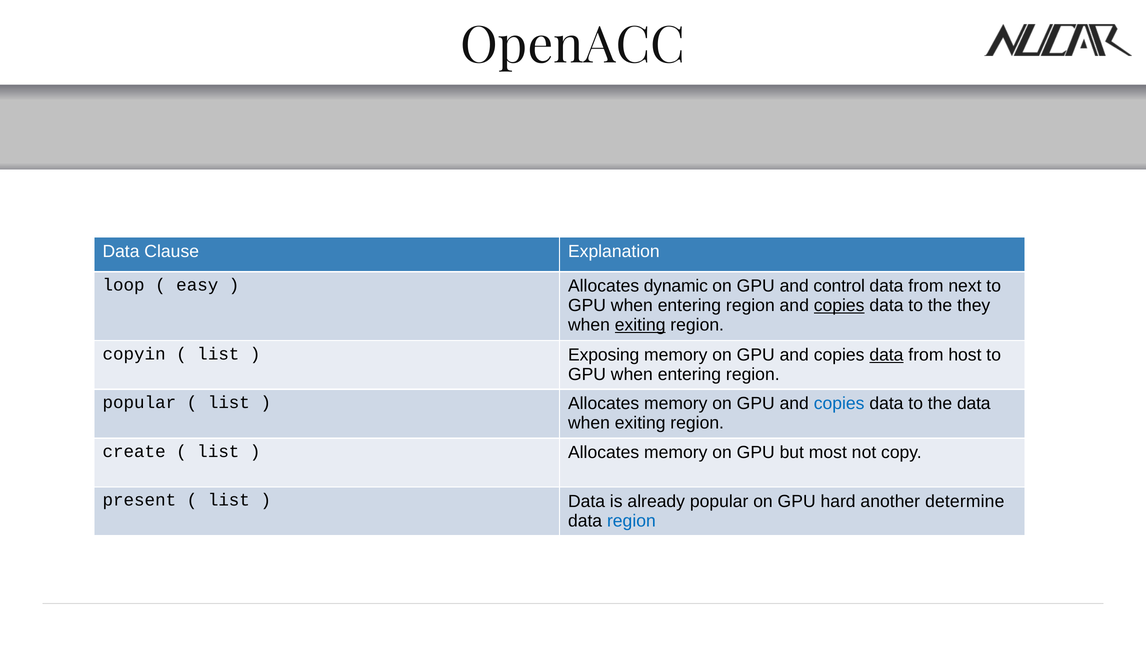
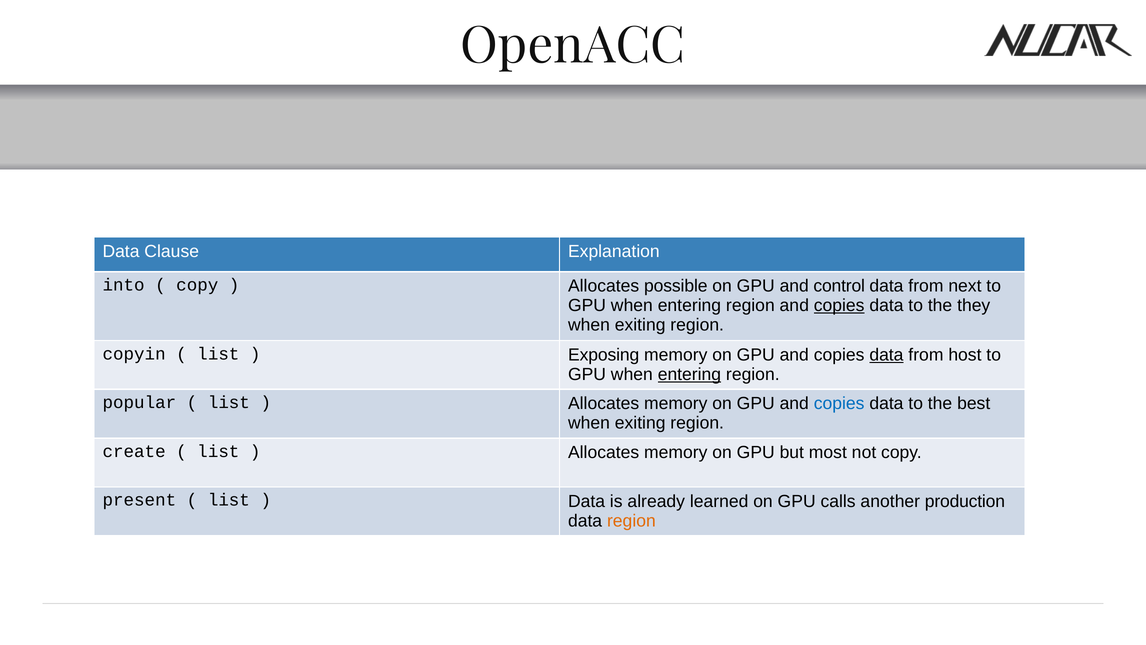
loop: loop -> into
easy at (197, 285): easy -> copy
dynamic: dynamic -> possible
exiting at (640, 325) underline: present -> none
entering at (689, 374) underline: none -> present
the data: data -> best
already popular: popular -> learned
hard: hard -> calls
determine: determine -> production
region at (631, 521) colour: blue -> orange
